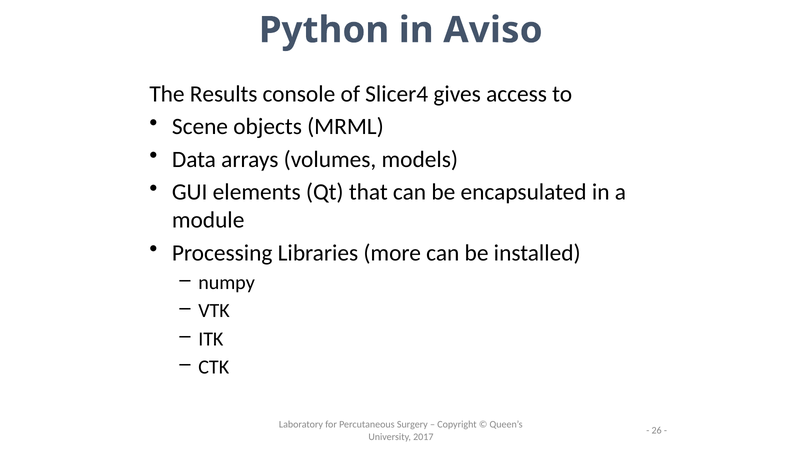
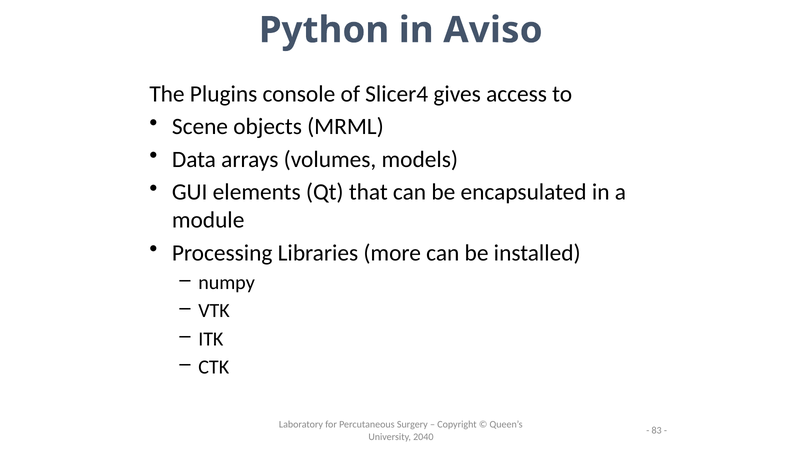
Results: Results -> Plugins
26: 26 -> 83
2017: 2017 -> 2040
